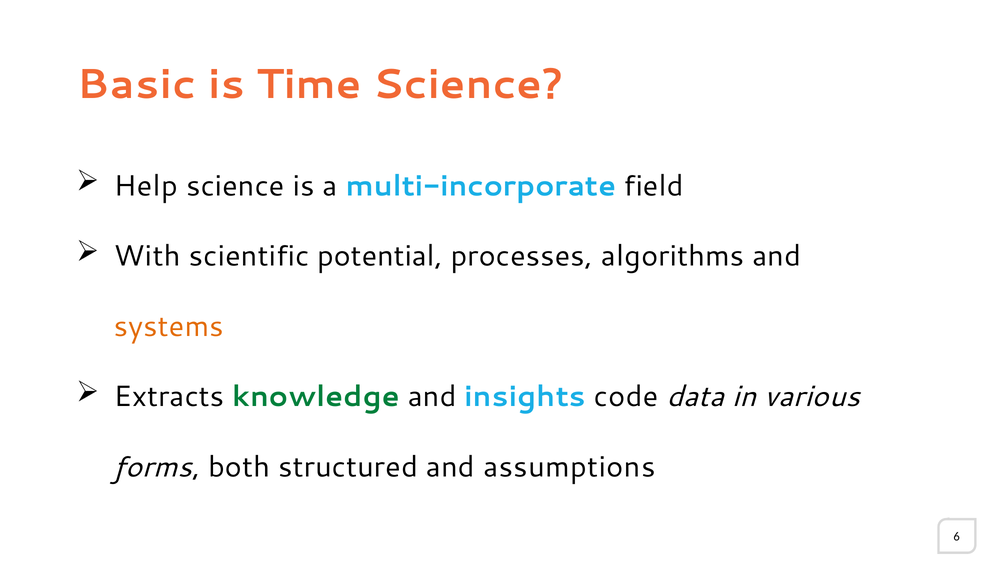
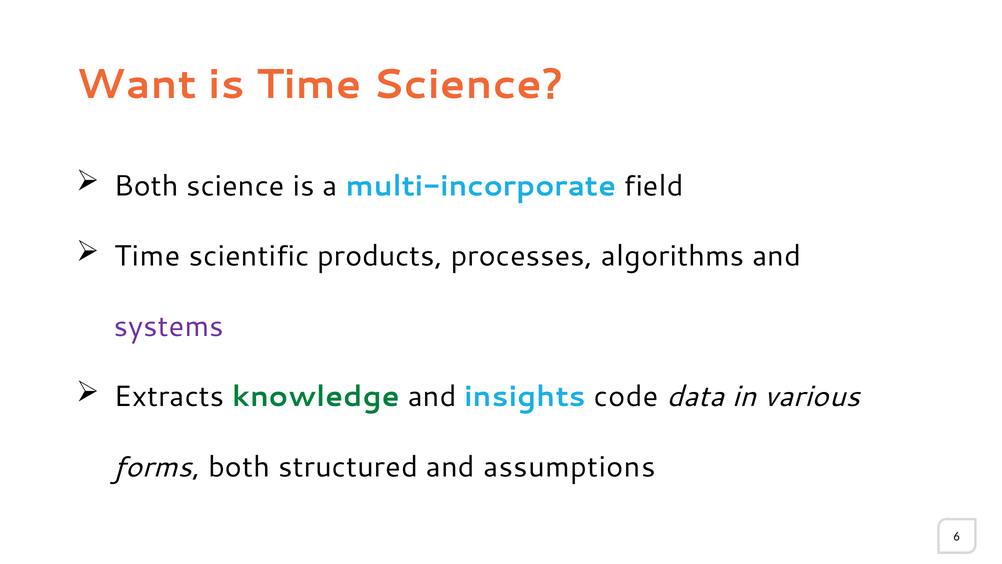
Basic: Basic -> Want
Help at (146, 186): Help -> Both
With at (147, 256): With -> Time
potential: potential -> products
systems colour: orange -> purple
